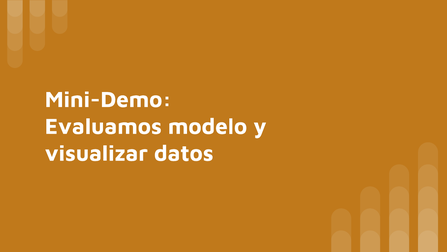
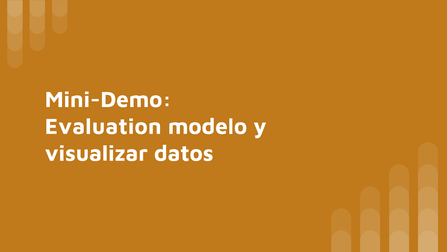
Evaluamos: Evaluamos -> Evaluation
